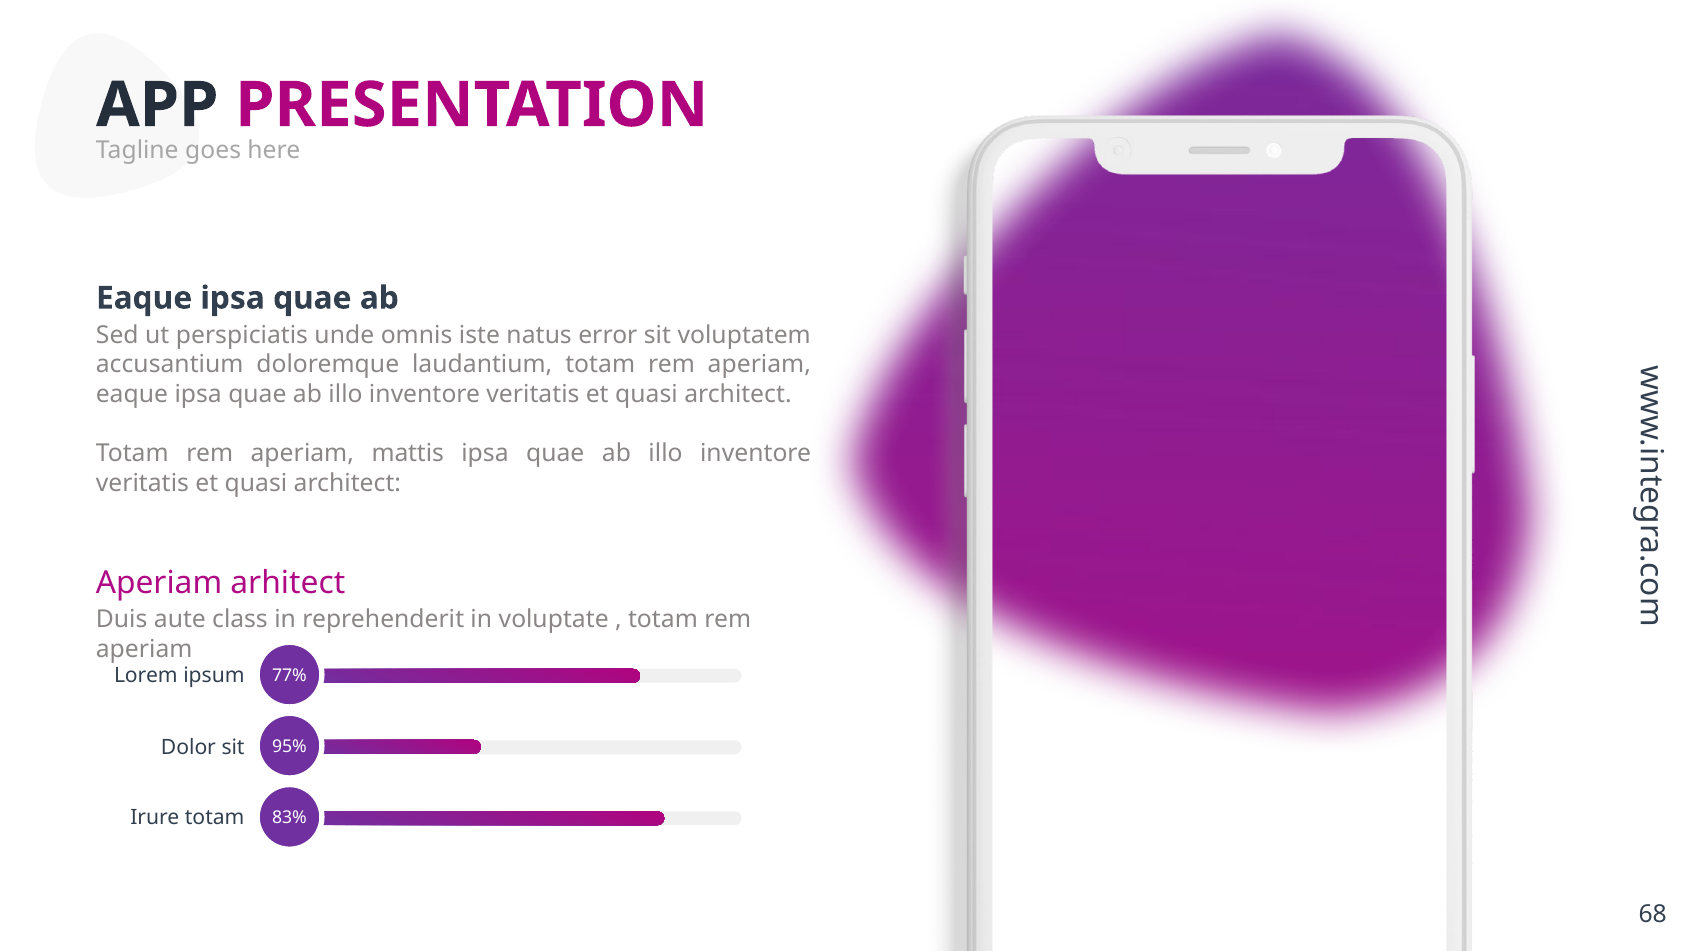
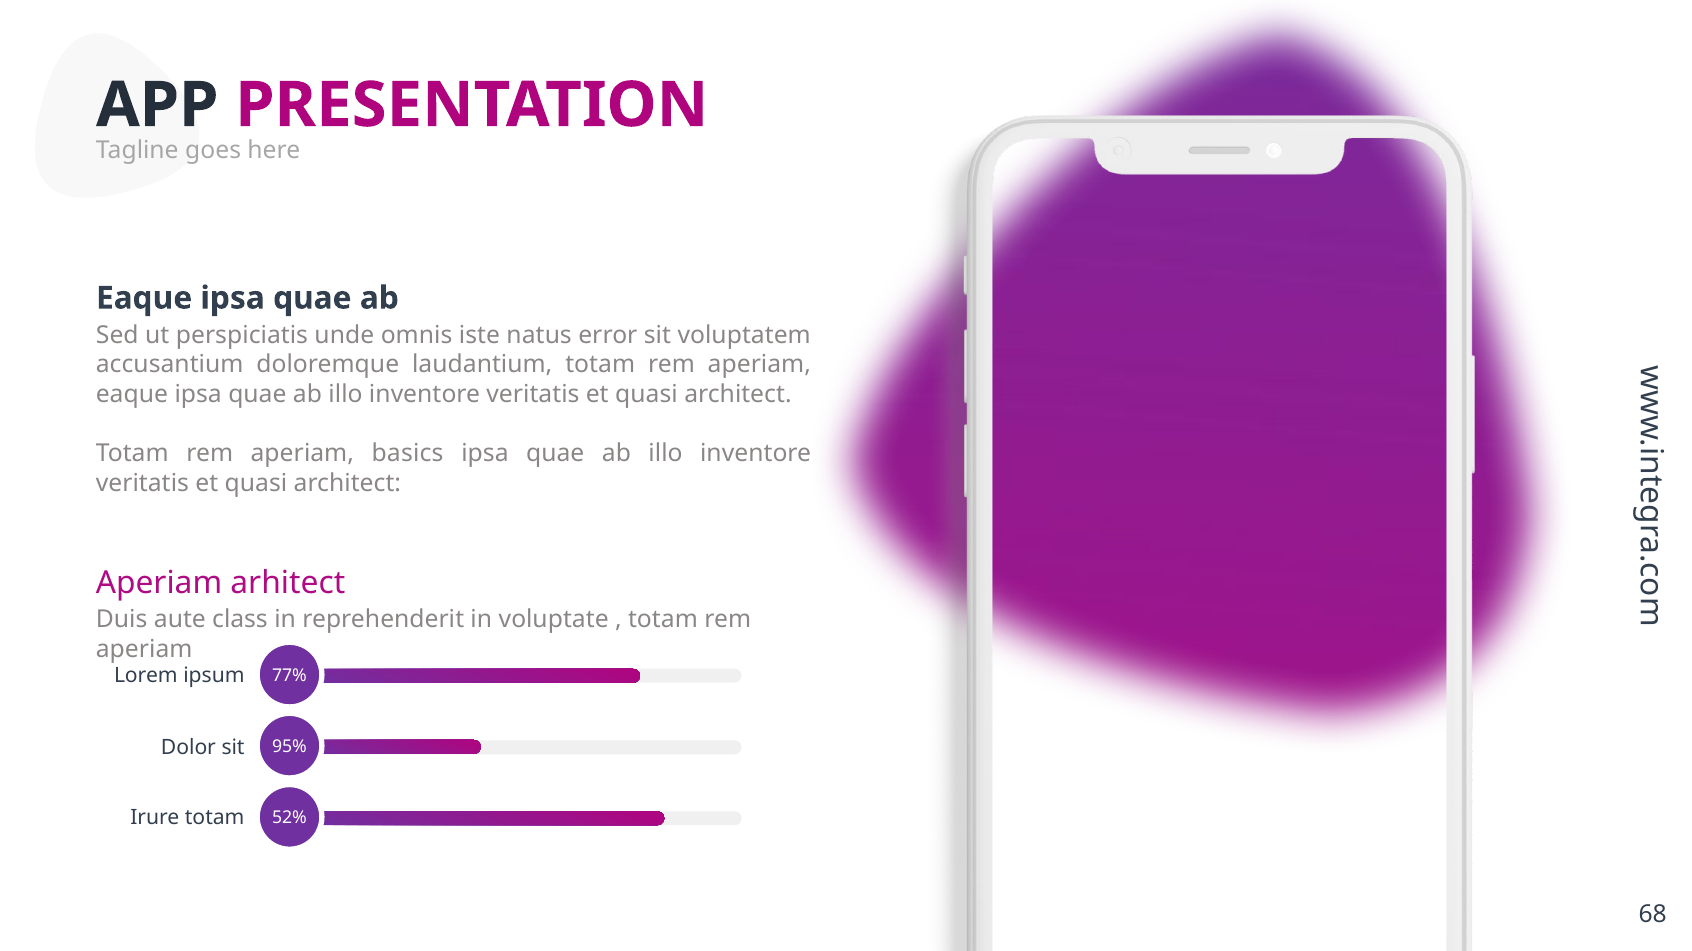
mattis: mattis -> basics
83%: 83% -> 52%
